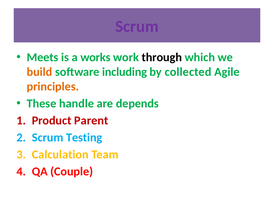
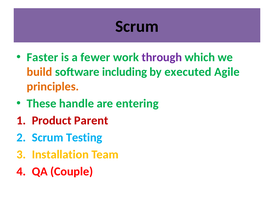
Scrum at (137, 27) colour: purple -> black
Meets: Meets -> Faster
works: works -> fewer
through colour: black -> purple
collected: collected -> executed
depends: depends -> entering
Calculation: Calculation -> Installation
